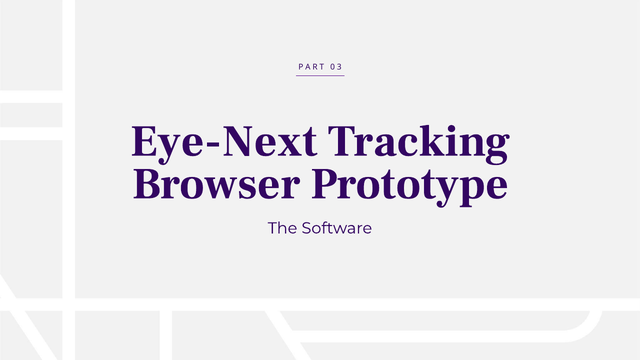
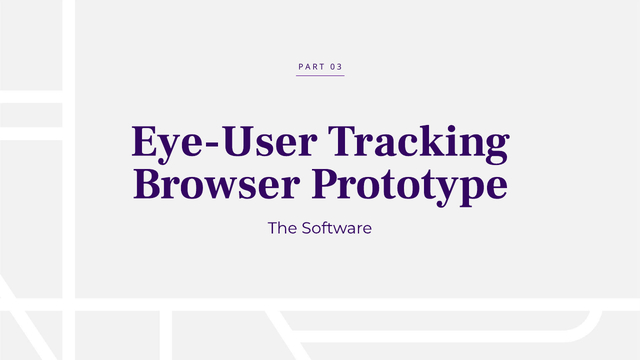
Eye-Next: Eye-Next -> Eye-User
